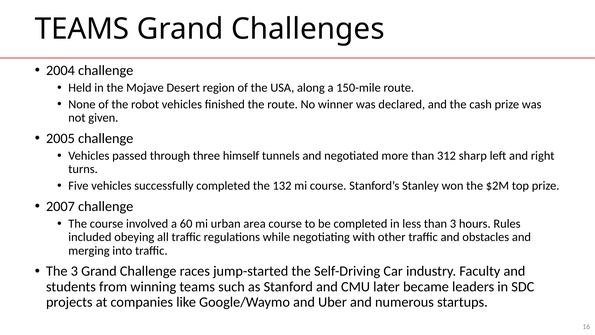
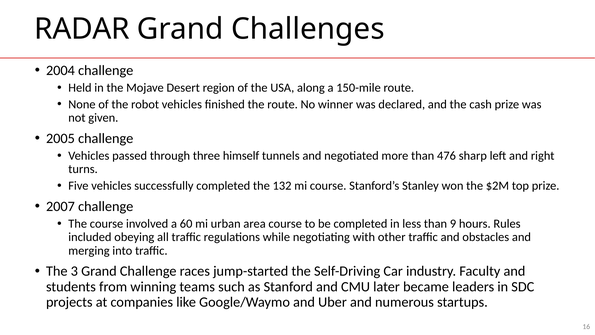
TEAMS at (82, 29): TEAMS -> RADAR
312: 312 -> 476
than 3: 3 -> 9
